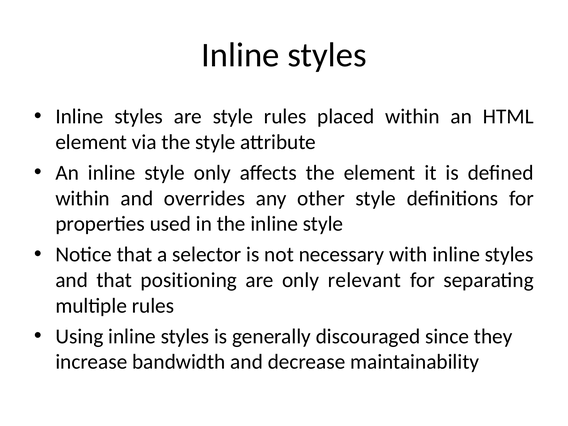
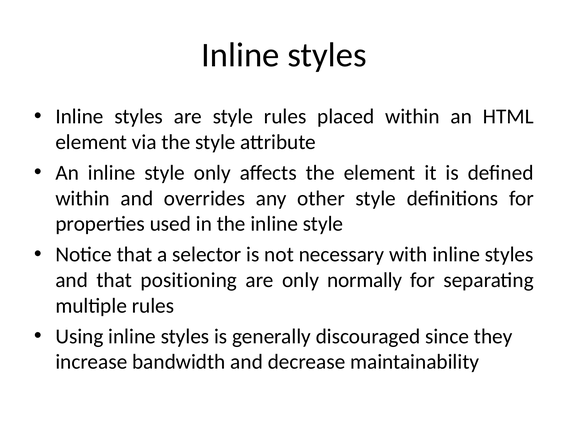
relevant: relevant -> normally
